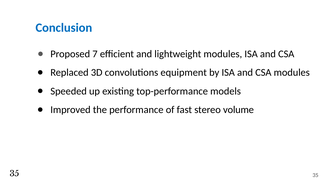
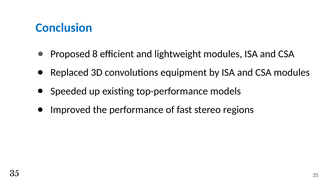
7: 7 -> 8
volume: volume -> regions
